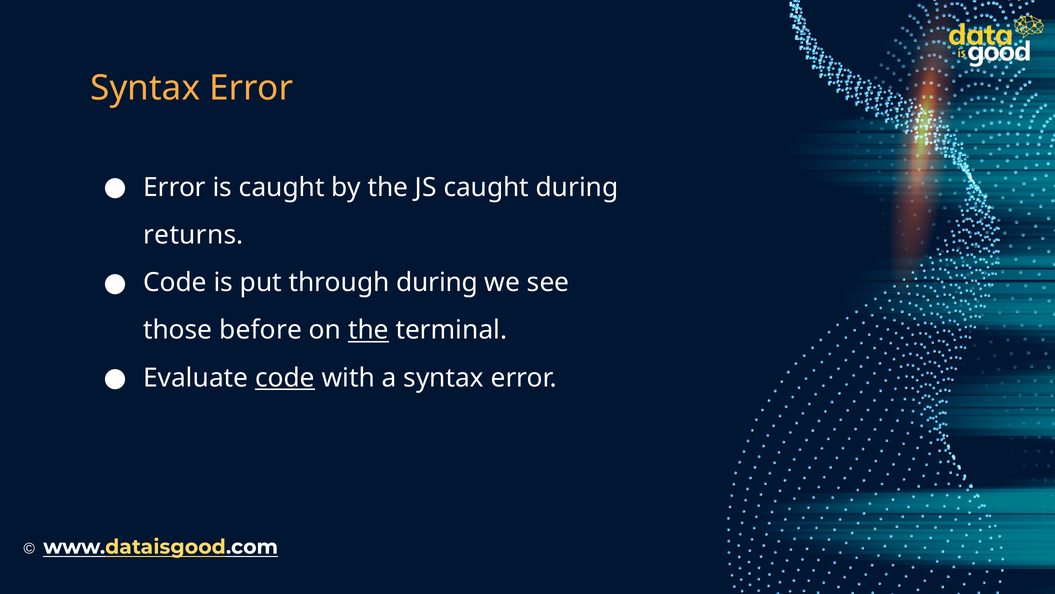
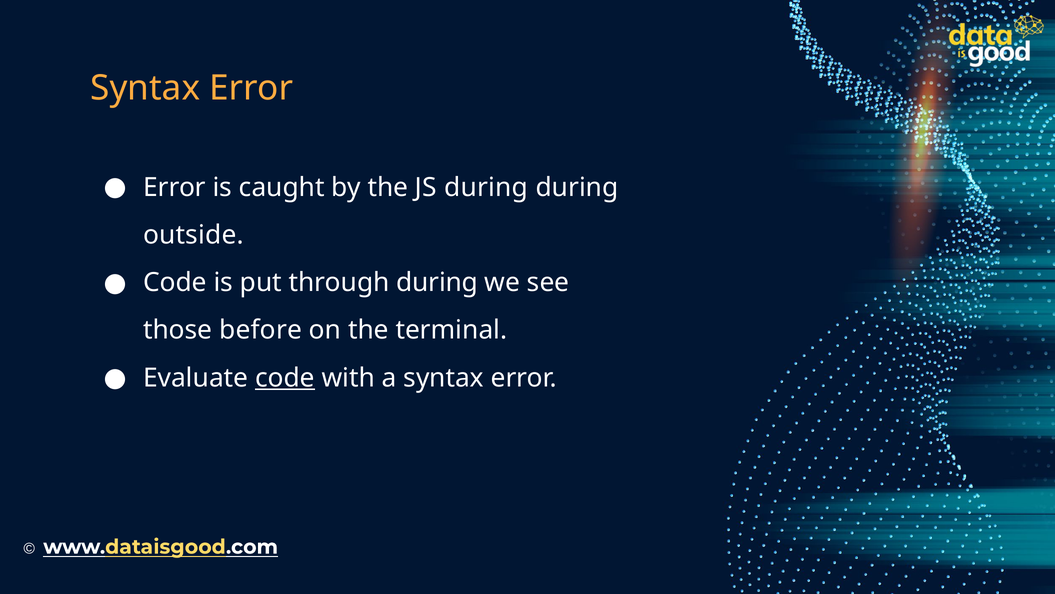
JS caught: caught -> during
returns: returns -> outside
the at (368, 330) underline: present -> none
